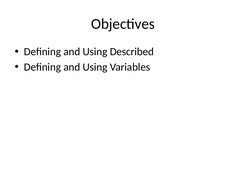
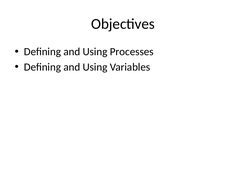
Described: Described -> Processes
